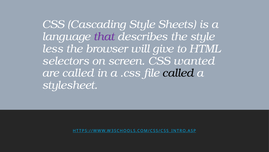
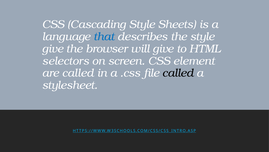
that colour: purple -> blue
less at (53, 49): less -> give
wanted: wanted -> element
